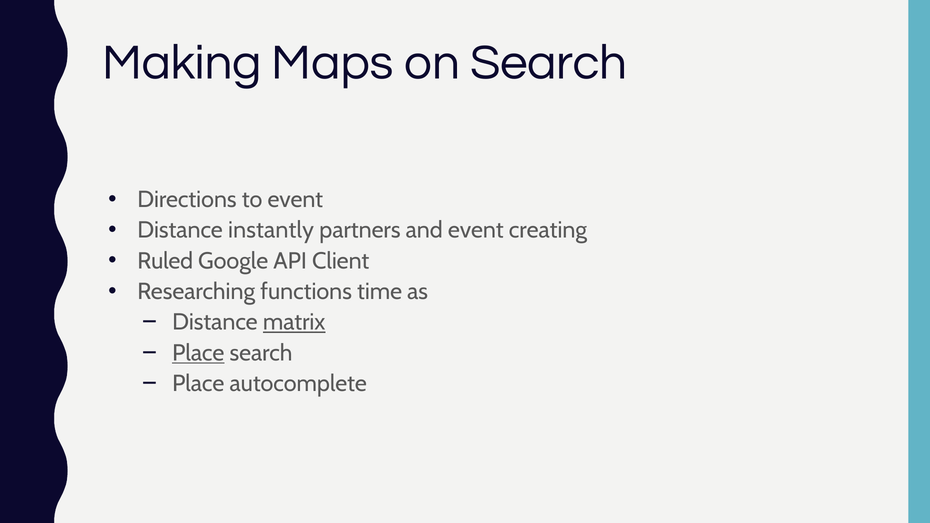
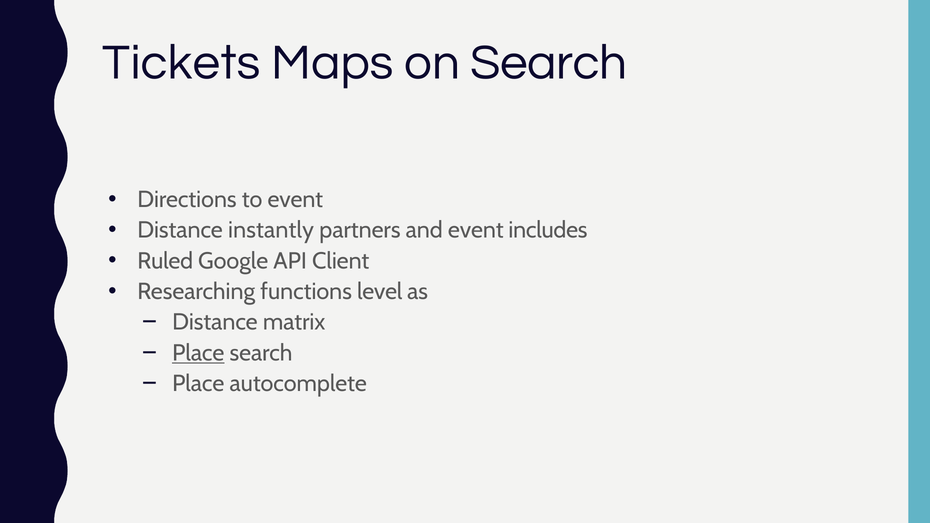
Making: Making -> Tickets
creating: creating -> includes
time: time -> level
matrix underline: present -> none
